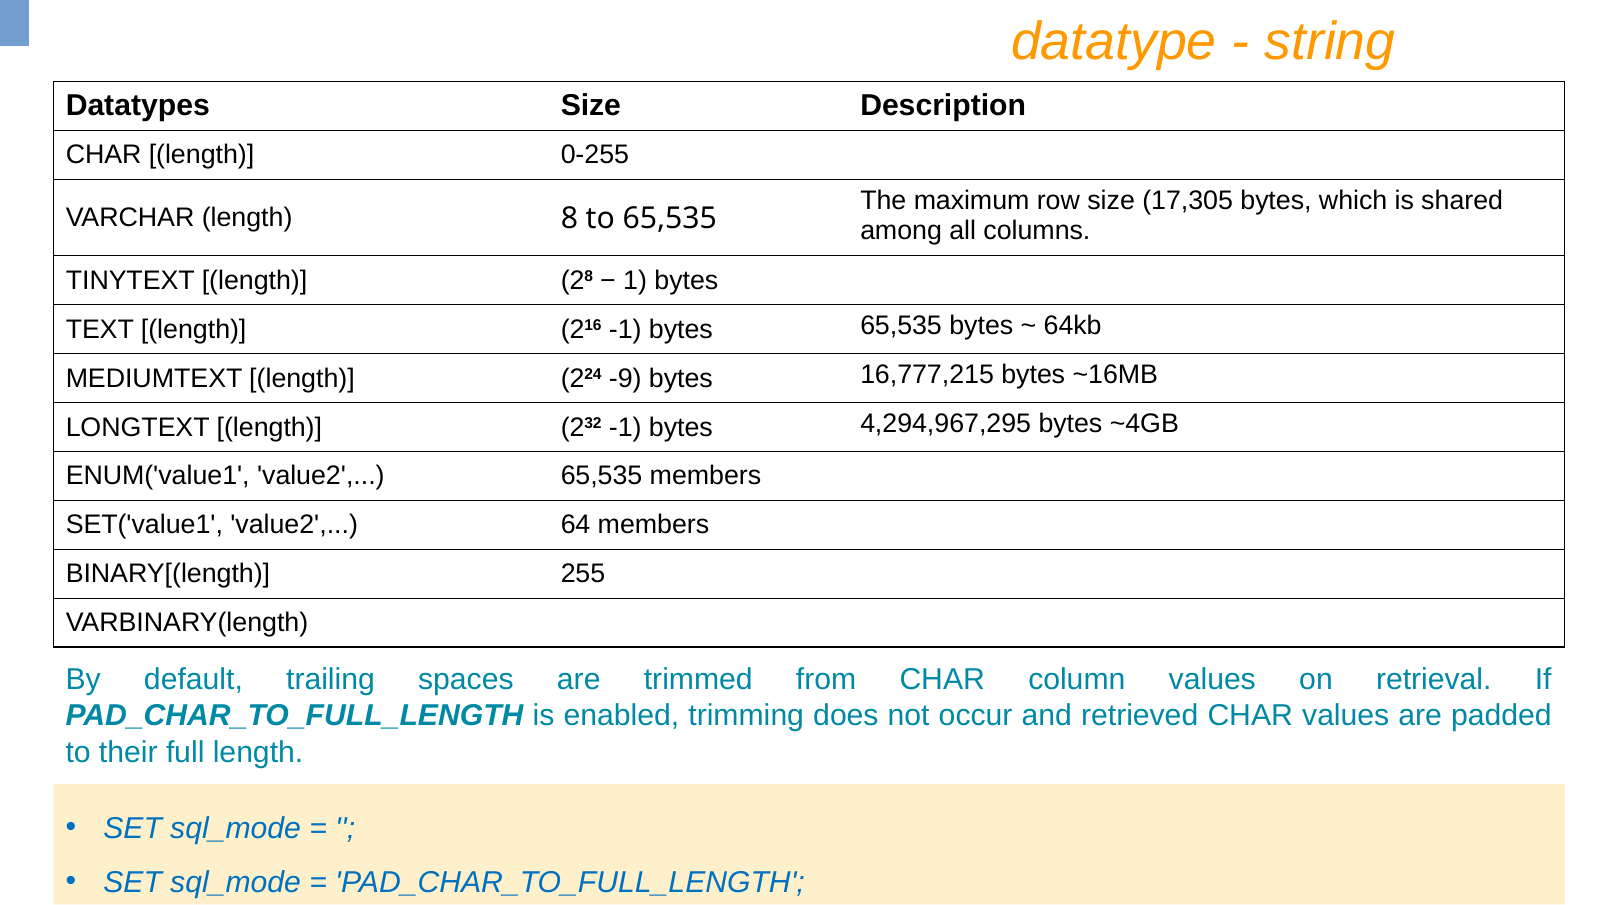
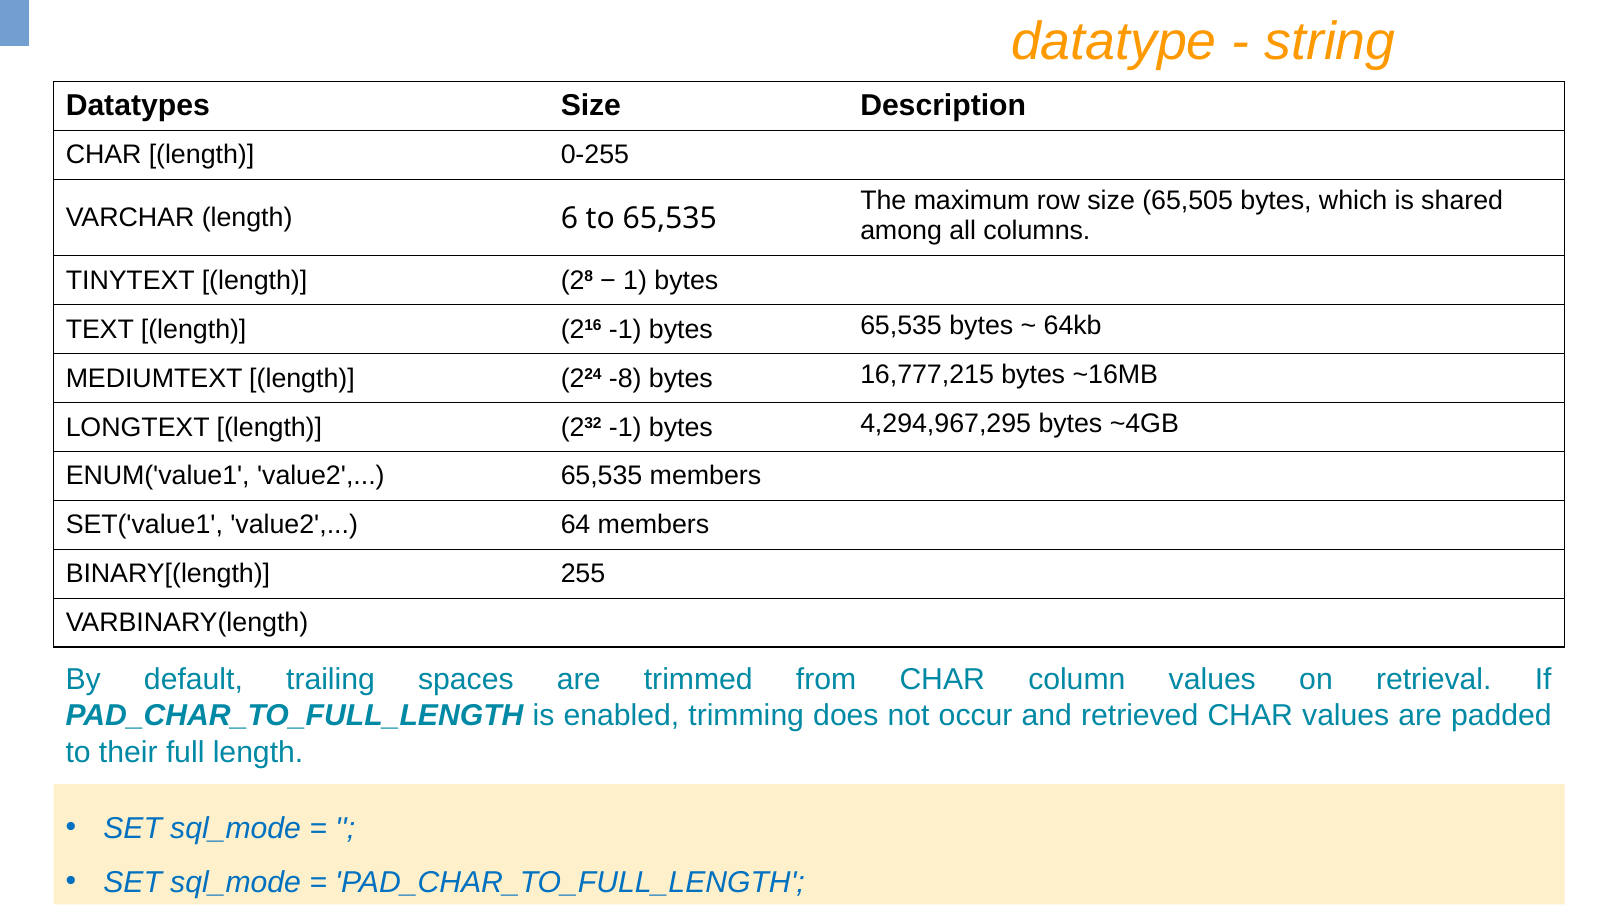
17,305: 17,305 -> 65,505
8: 8 -> 6
-9: -9 -> -8
